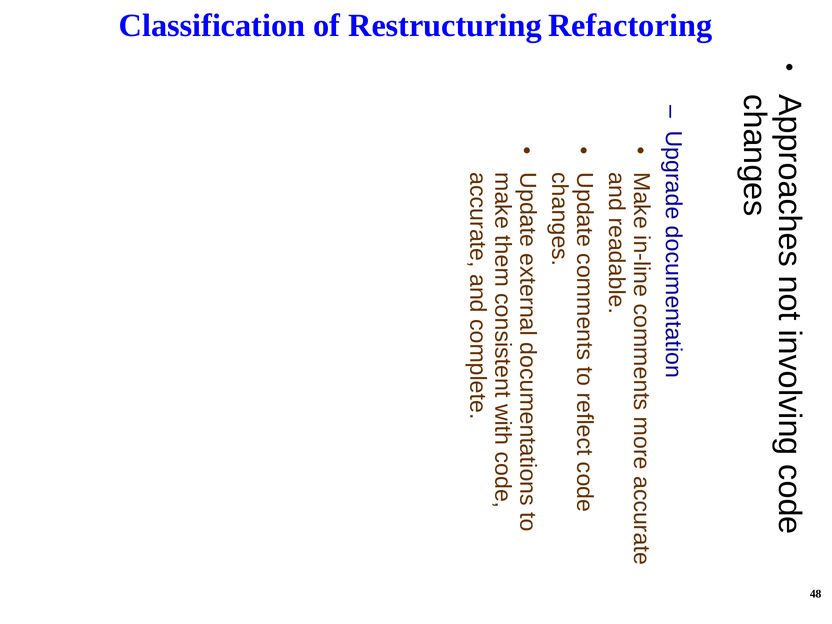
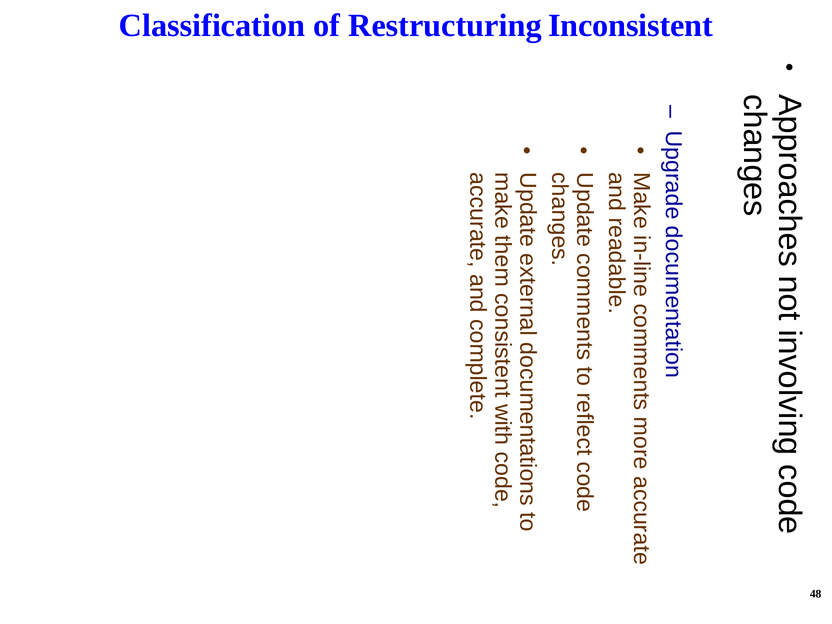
Refactoring: Refactoring -> Inconsistent
